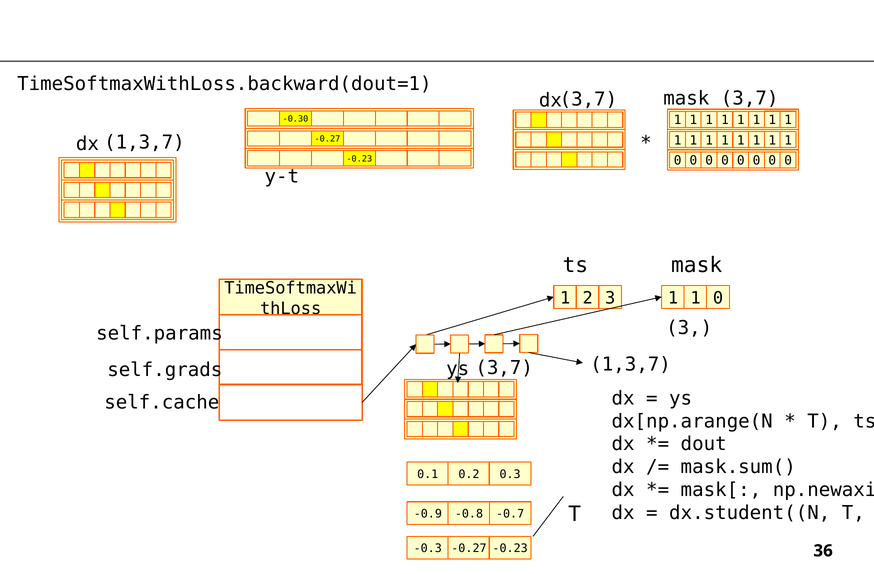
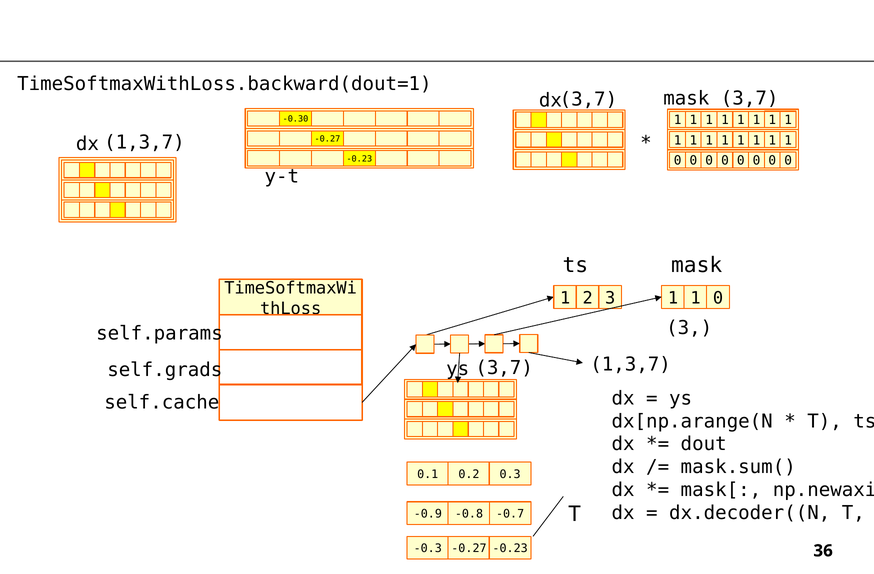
dx.student((N: dx.student((N -> dx.decoder((N
